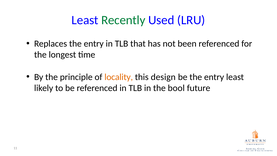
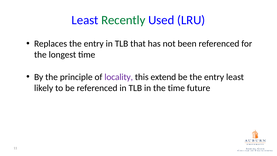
locality colour: orange -> purple
design: design -> extend
the bool: bool -> time
